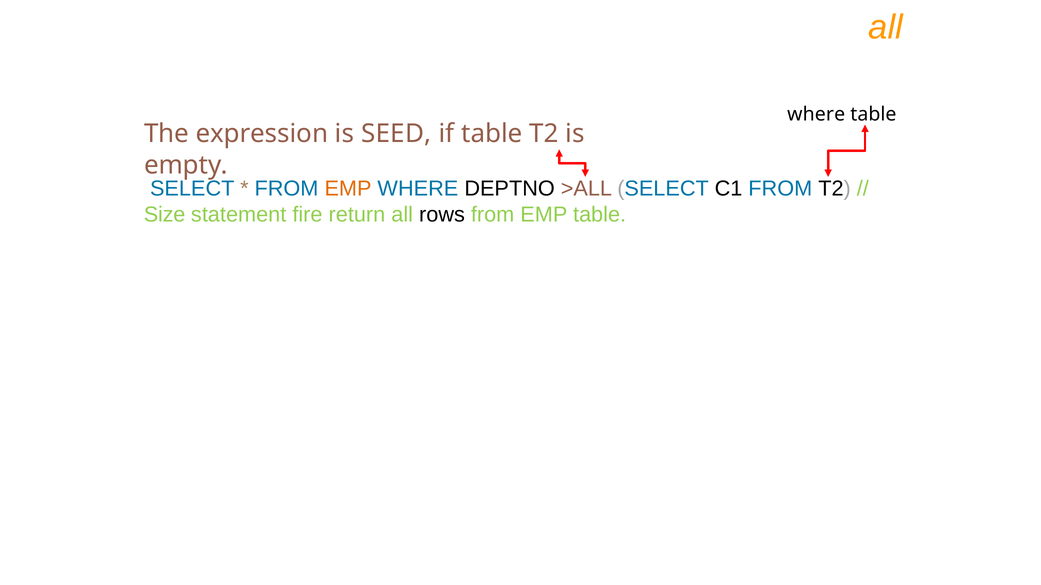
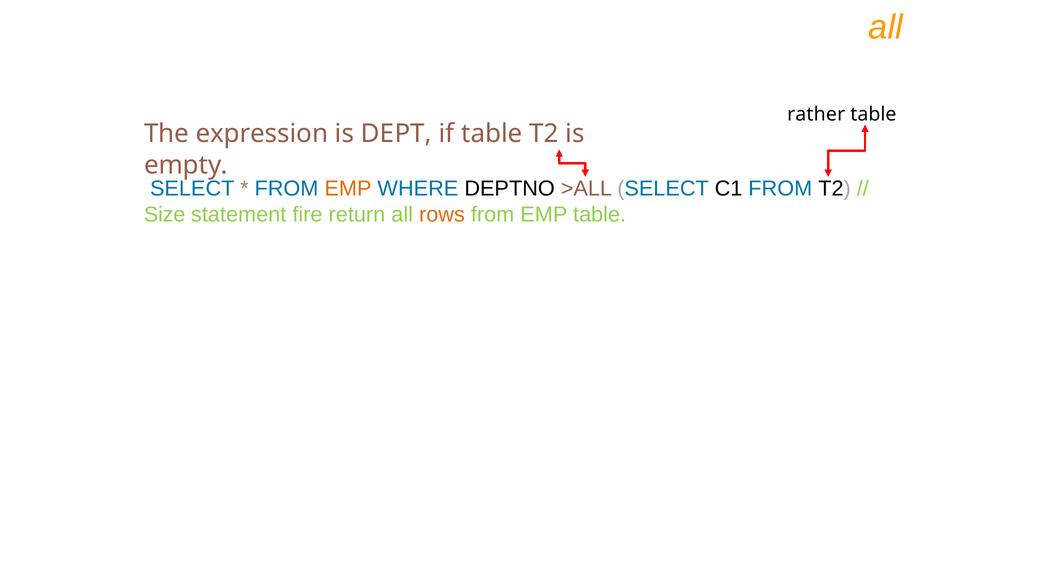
where at (816, 114): where -> rather
SEED: SEED -> DEPT
rows colour: black -> orange
